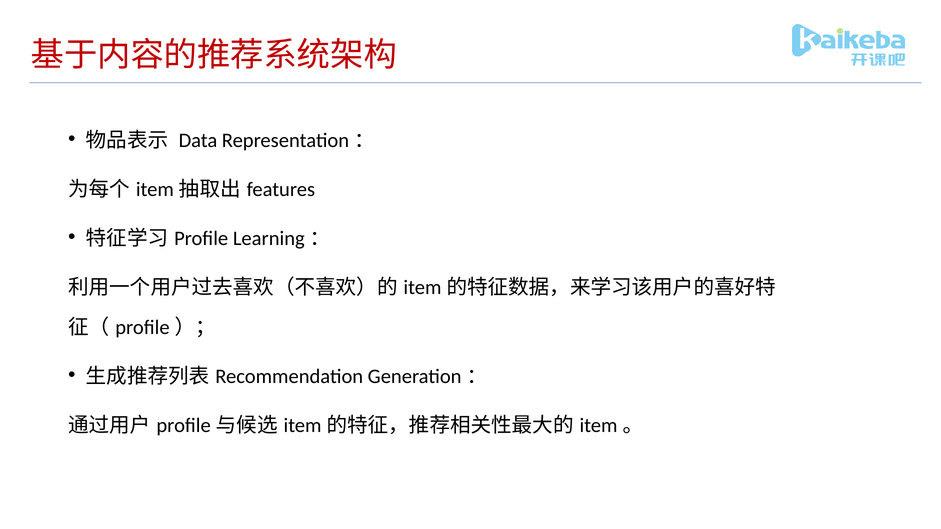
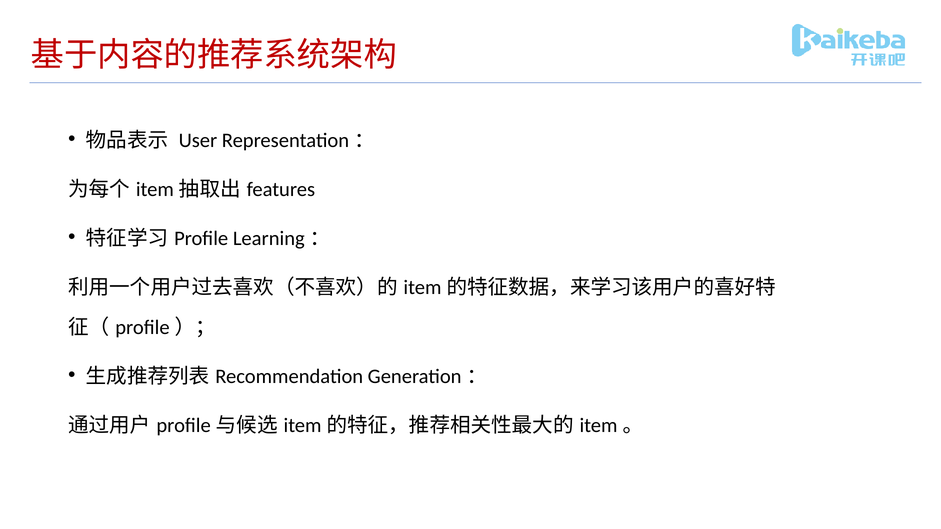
Data: Data -> User
